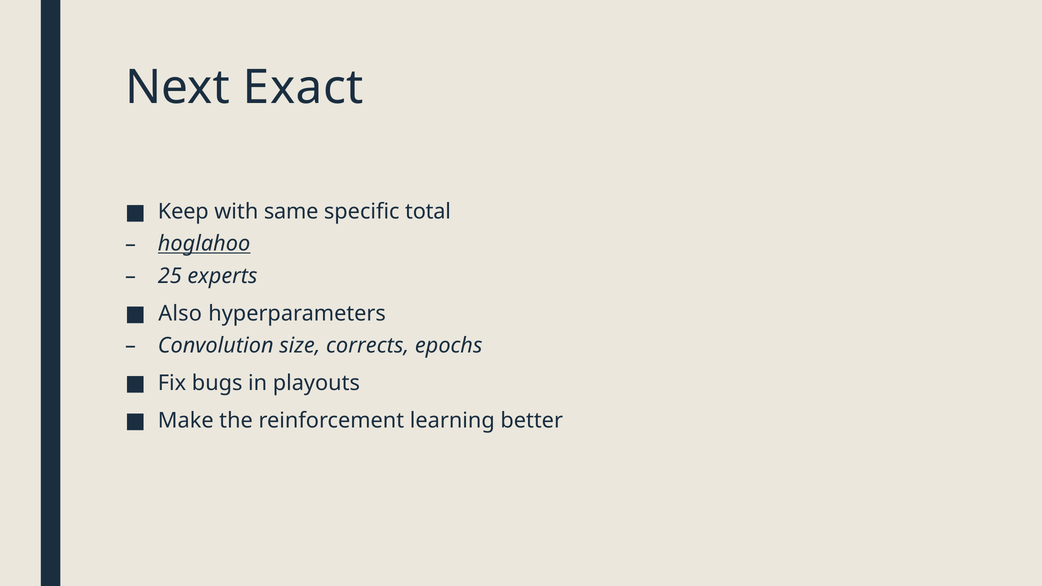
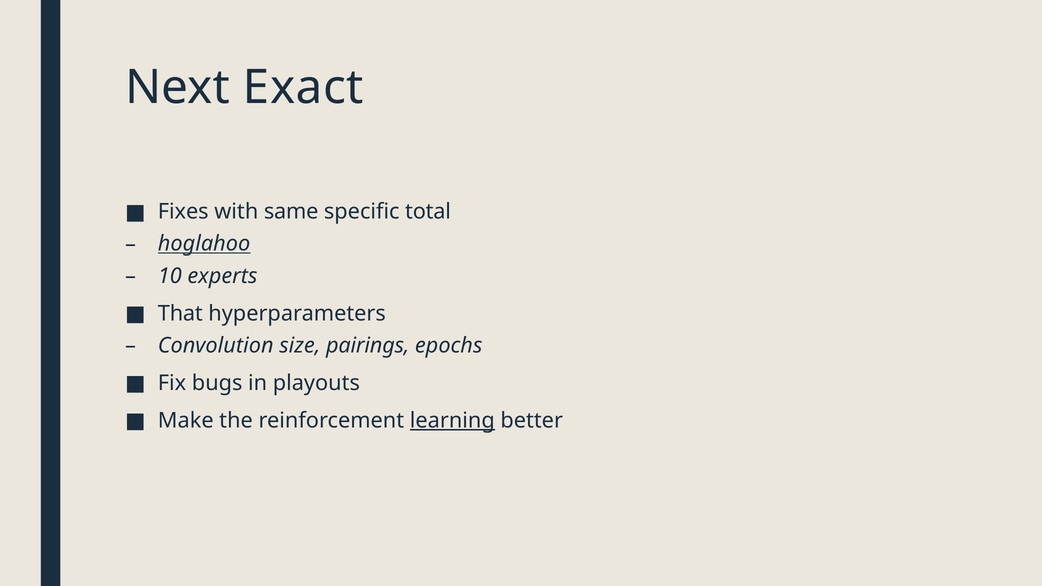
Keep: Keep -> Fixes
25: 25 -> 10
Also: Also -> That
corrects: corrects -> pairings
learning underline: none -> present
